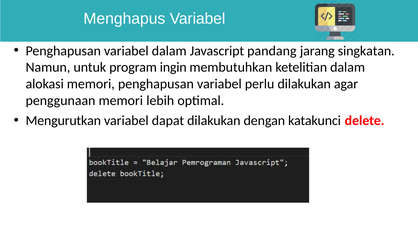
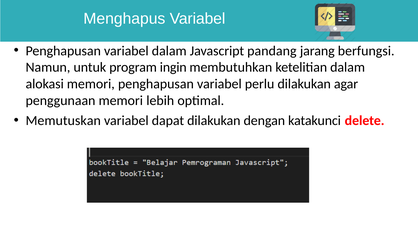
singkatan: singkatan -> berfungsi
Mengurutkan: Mengurutkan -> Memutuskan
